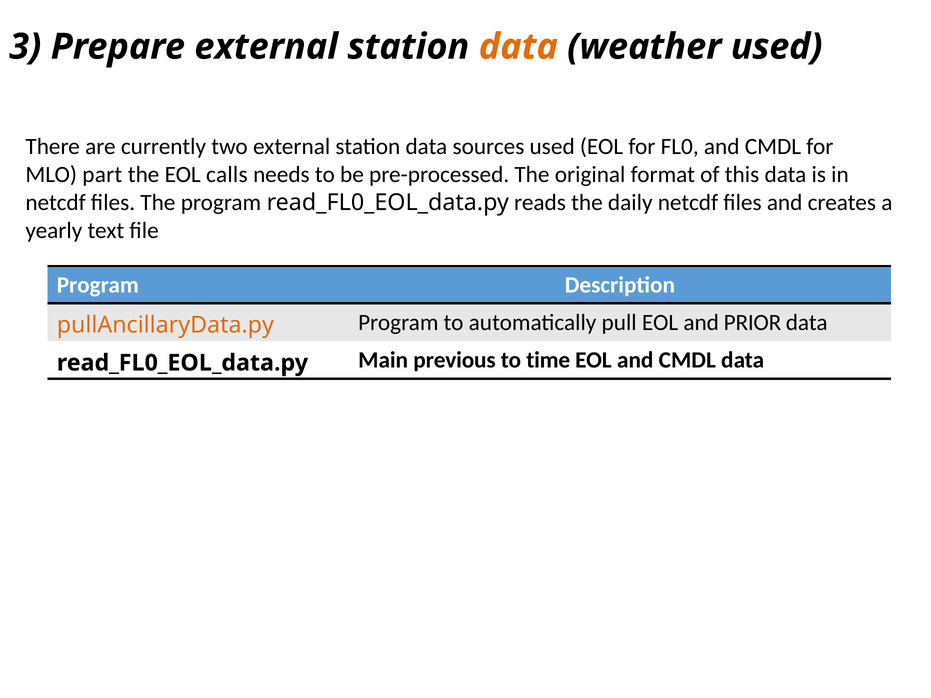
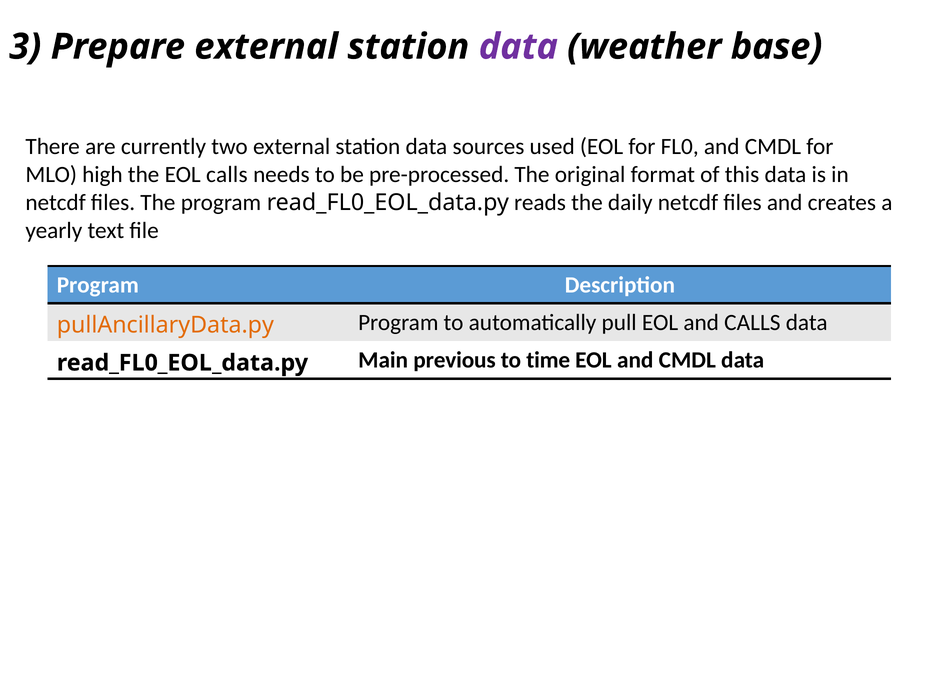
data at (518, 47) colour: orange -> purple
weather used: used -> base
part: part -> high
and PRIOR: PRIOR -> CALLS
